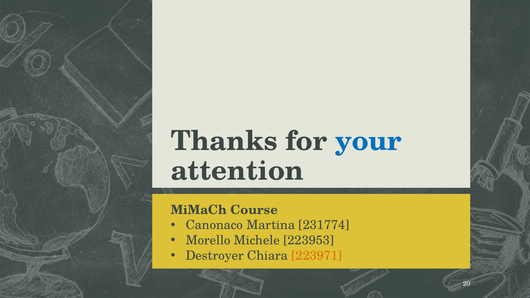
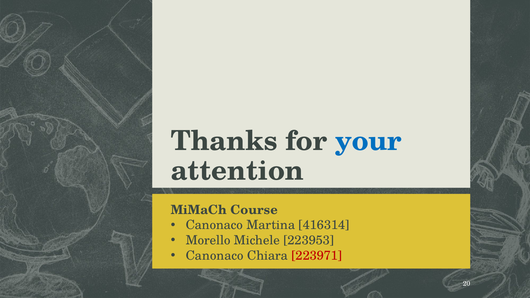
231774: 231774 -> 416314
Destroyer at (215, 256): Destroyer -> Canonaco
223971 colour: orange -> red
